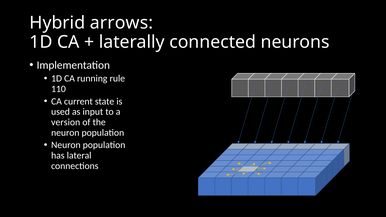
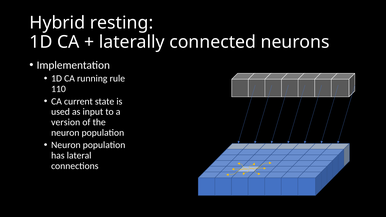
arrows: arrows -> resting
